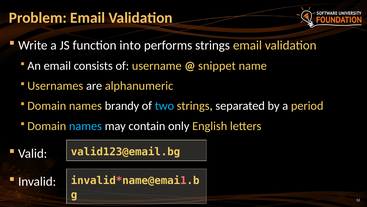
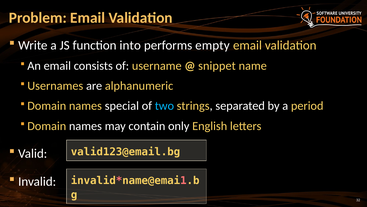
performs strings: strings -> empty
brandy: brandy -> special
names at (85, 126) colour: light blue -> white
